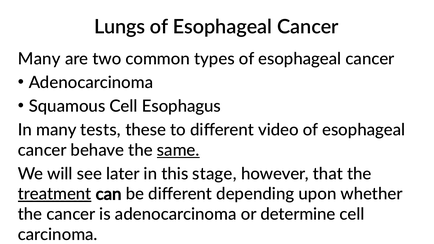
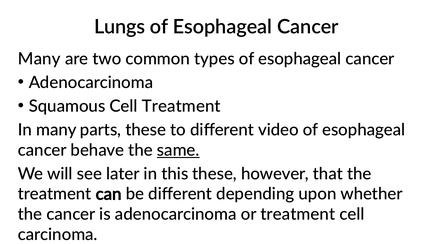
Cell Esophagus: Esophagus -> Treatment
tests: tests -> parts
this stage: stage -> these
treatment at (55, 194) underline: present -> none
or determine: determine -> treatment
